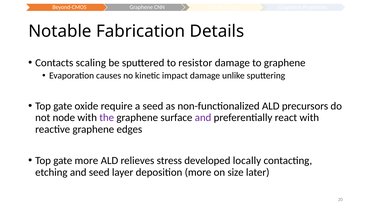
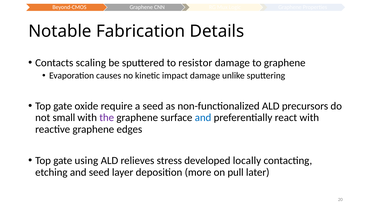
node: node -> small
and at (203, 117) colour: purple -> blue
gate more: more -> using
size: size -> pull
